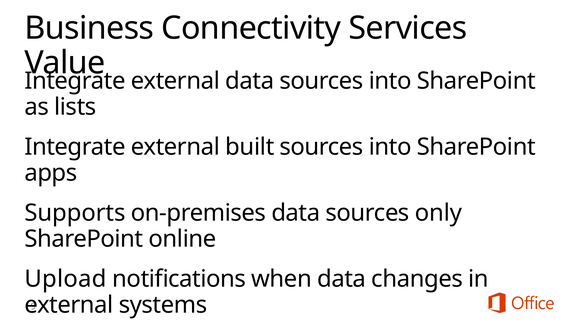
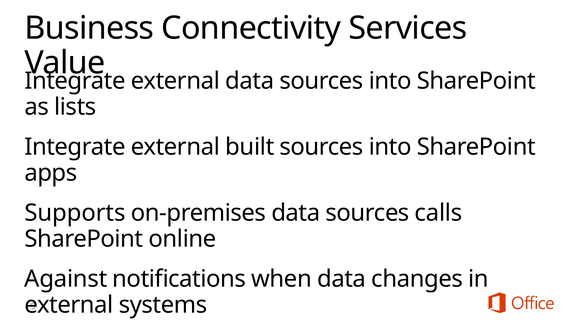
only: only -> calls
Upload: Upload -> Against
